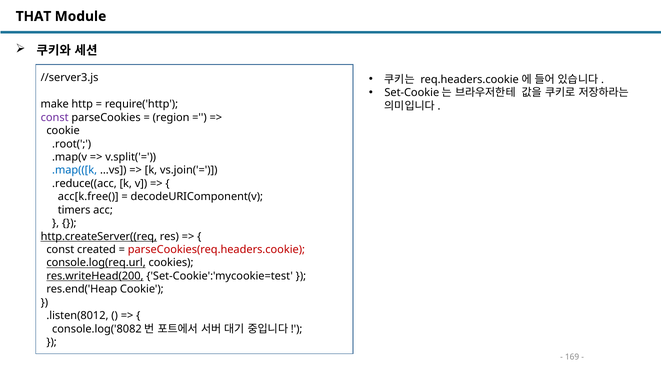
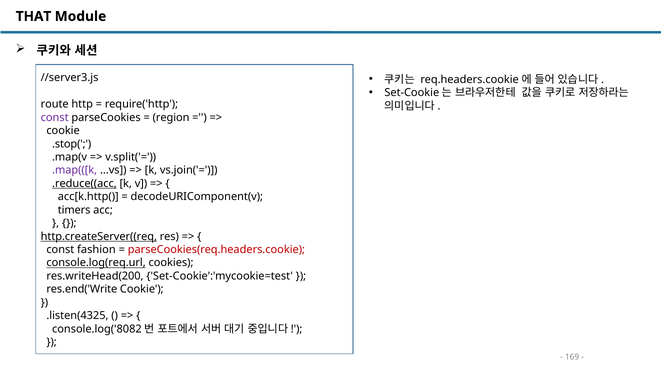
make: make -> route
.root(: .root( -> .stop(
.map(([k colour: blue -> purple
.reduce((acc underline: none -> present
acc[k.free(: acc[k.free( -> acc[k.http(
created: created -> fashion
res.writeHead(200 underline: present -> none
res.end('Heap: res.end('Heap -> res.end('Write
.listen(8012: .listen(8012 -> .listen(4325
